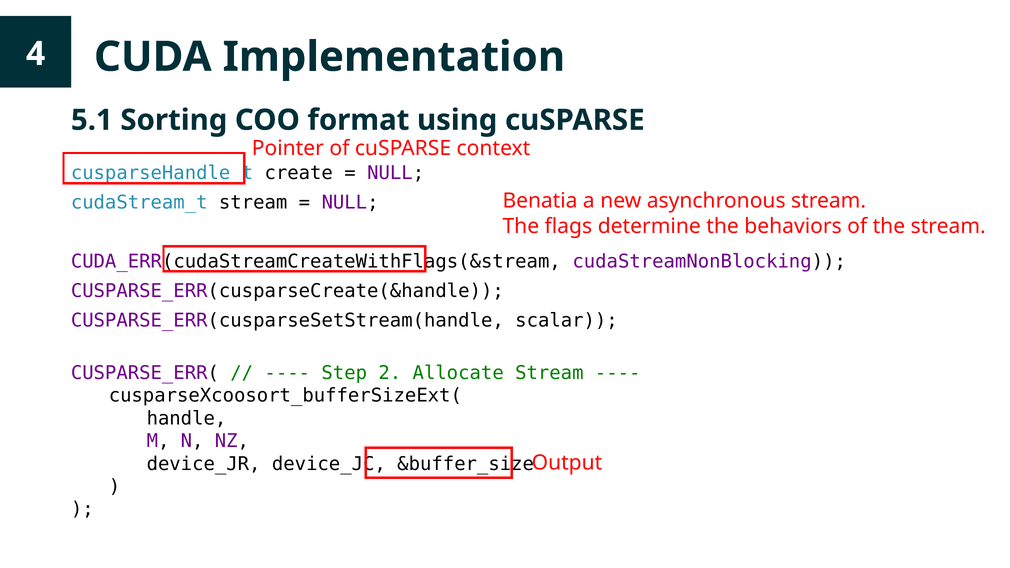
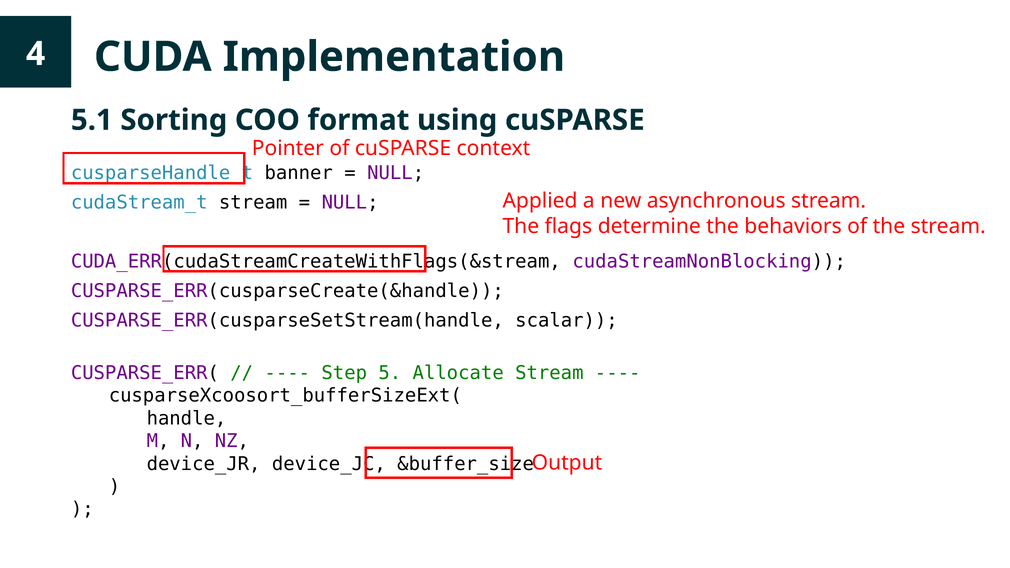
create: create -> banner
Benatia: Benatia -> Applied
2: 2 -> 5
